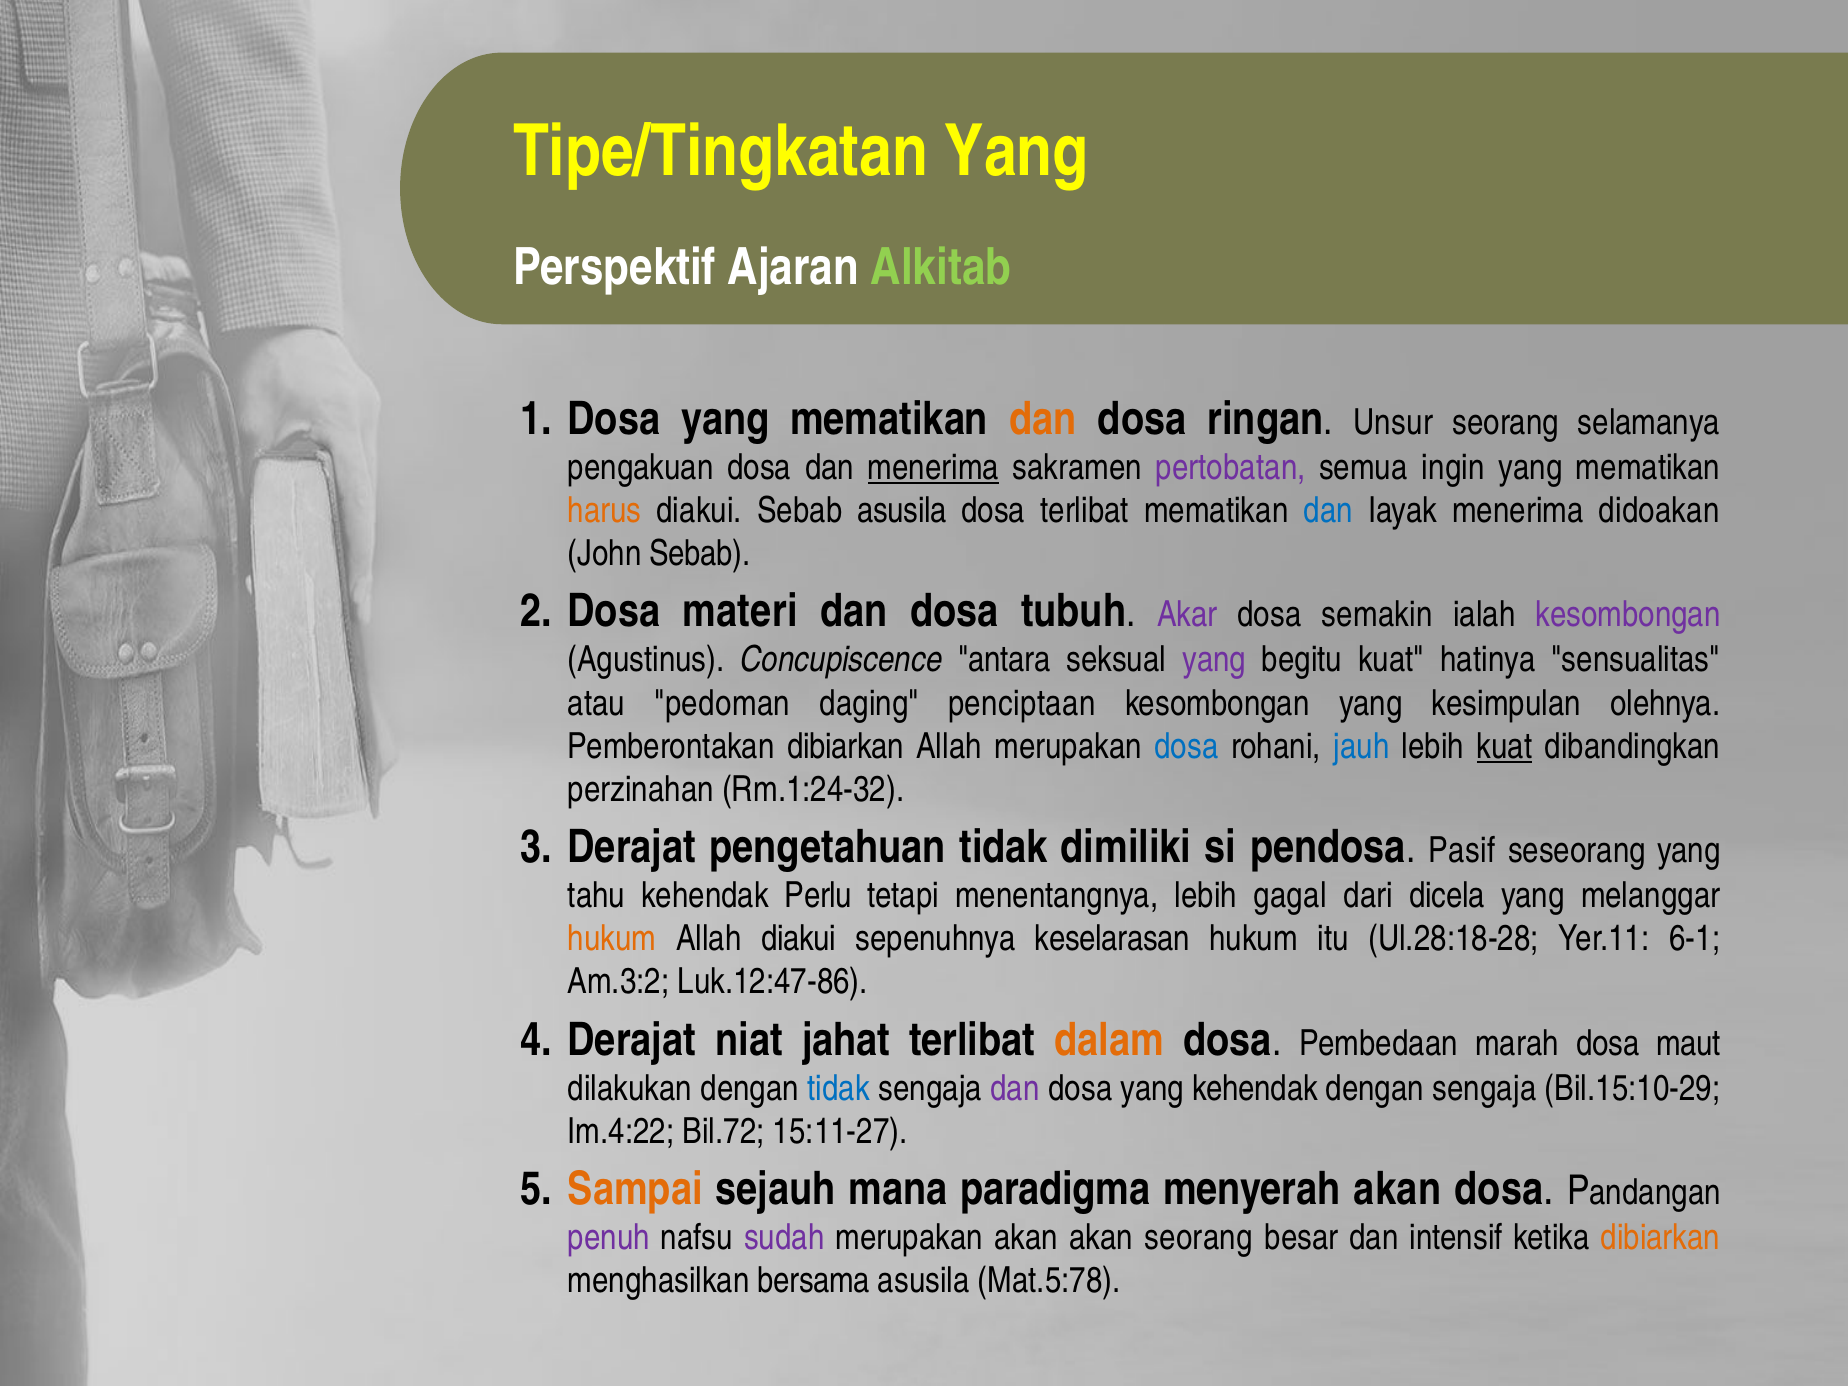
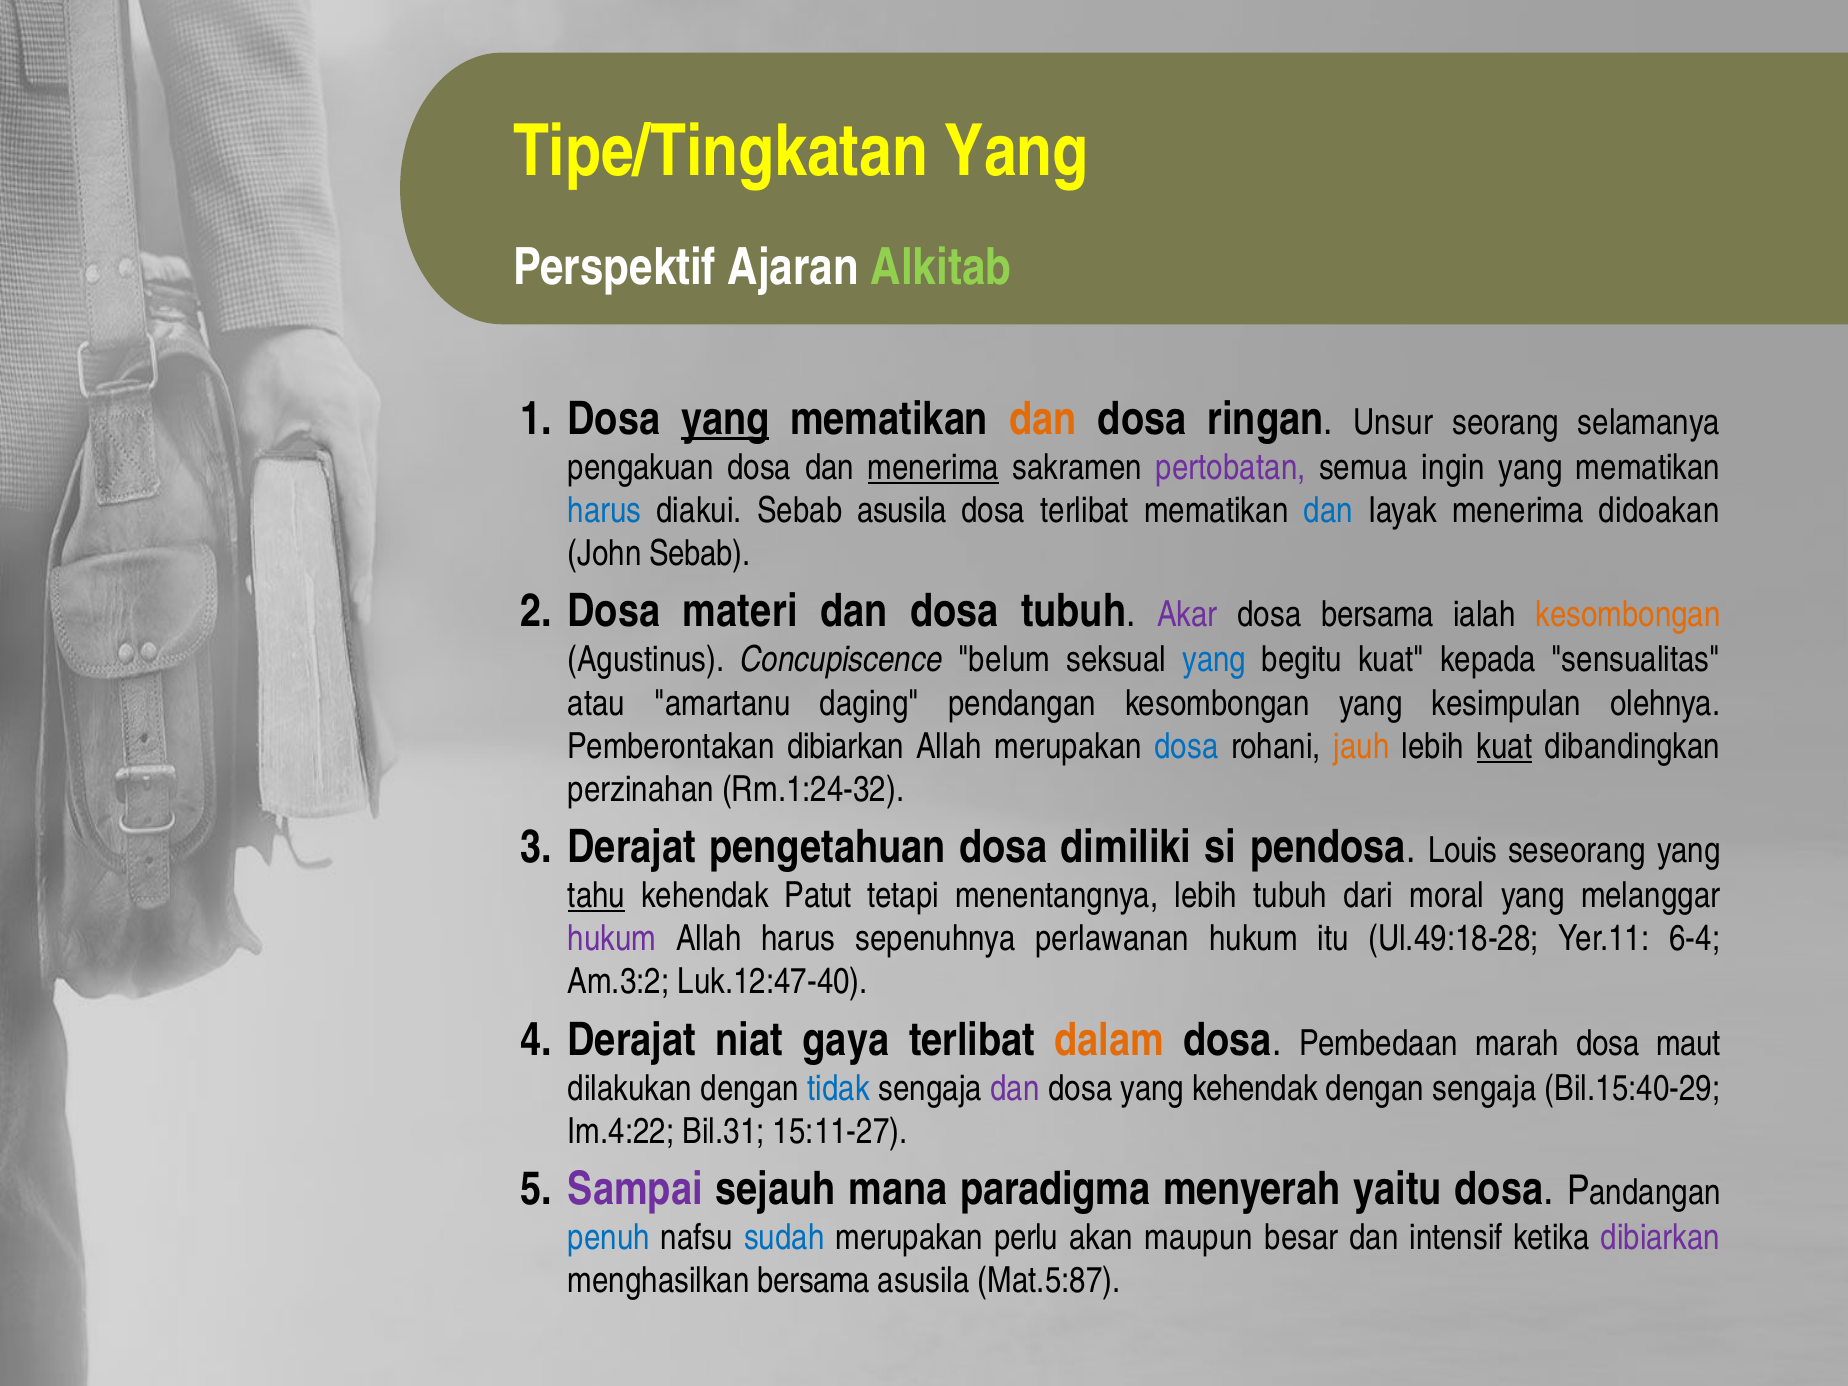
yang at (725, 419) underline: none -> present
harus at (605, 511) colour: orange -> blue
dosa semakin: semakin -> bersama
kesombongan at (1628, 615) colour: purple -> orange
antara: antara -> belum
yang at (1214, 660) colour: purple -> blue
hatinya: hatinya -> kepada
pedoman: pedoman -> amartanu
penciptaan: penciptaan -> pendangan
jauh colour: blue -> orange
pengetahuan tidak: tidak -> dosa
Pasif: Pasif -> Louis
tahu underline: none -> present
Perlu: Perlu -> Patut
lebih gagal: gagal -> tubuh
dicela: dicela -> moral
hukum at (612, 939) colour: orange -> purple
Allah diakui: diakui -> harus
keselarasan: keselarasan -> perlawanan
Ul.28:18-28: Ul.28:18-28 -> Ul.49:18-28
6-1: 6-1 -> 6-4
Luk.12:47-86: Luk.12:47-86 -> Luk.12:47-40
jahat: jahat -> gaya
Bil.15:10-29: Bil.15:10-29 -> Bil.15:40-29
Bil.72: Bil.72 -> Bil.31
Sampai colour: orange -> purple
menyerah akan: akan -> yaitu
penuh colour: purple -> blue
sudah colour: purple -> blue
merupakan akan: akan -> perlu
akan seorang: seorang -> maupun
dibiarkan at (1661, 1238) colour: orange -> purple
Mat.5:78: Mat.5:78 -> Mat.5:87
